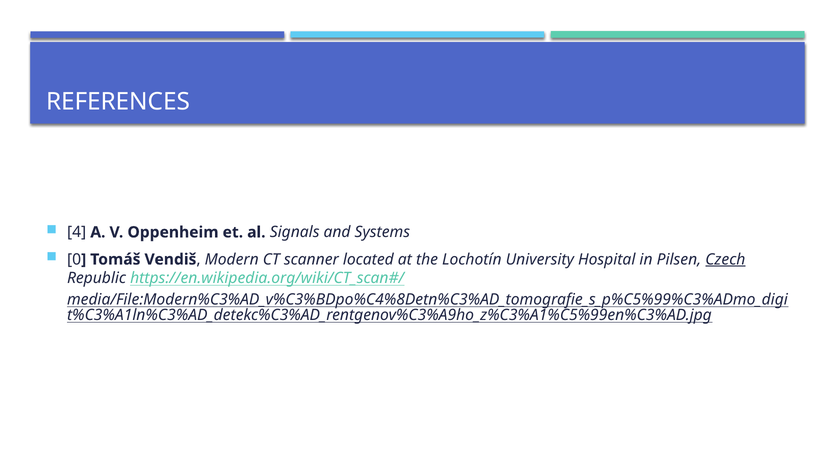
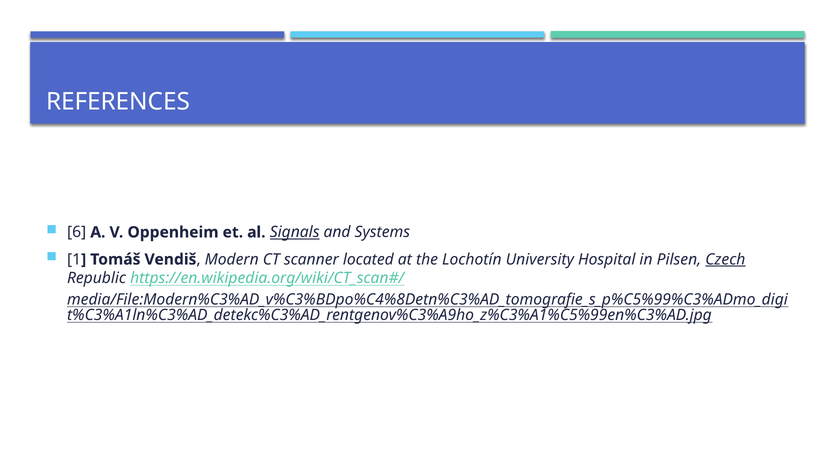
4: 4 -> 6
Signals underline: none -> present
0: 0 -> 1
